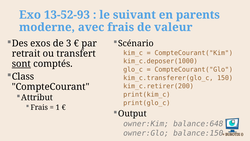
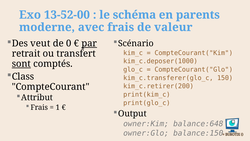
13-52-93: 13-52-93 -> 13-52-00
suivant: suivant -> schéma
exos: exos -> veut
3: 3 -> 0
par underline: none -> present
